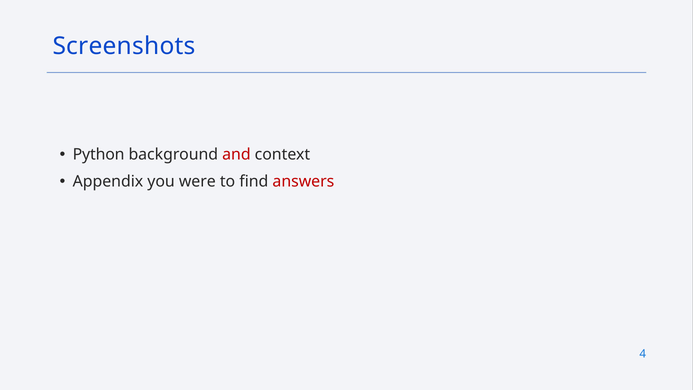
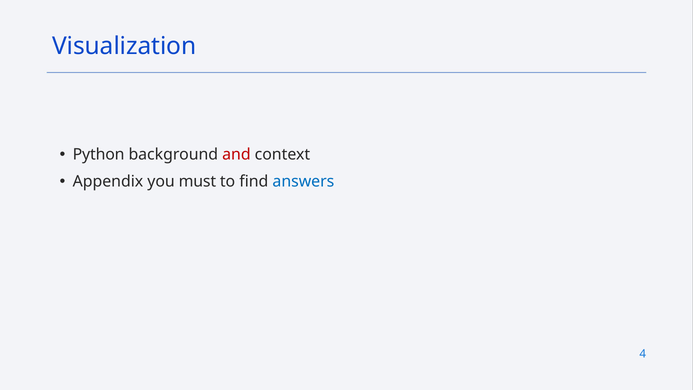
Screenshots: Screenshots -> Visualization
were: were -> must
answers colour: red -> blue
